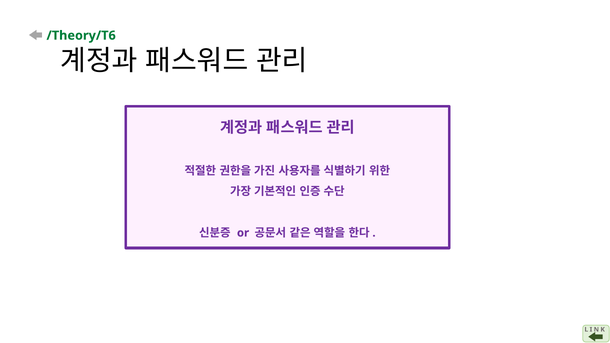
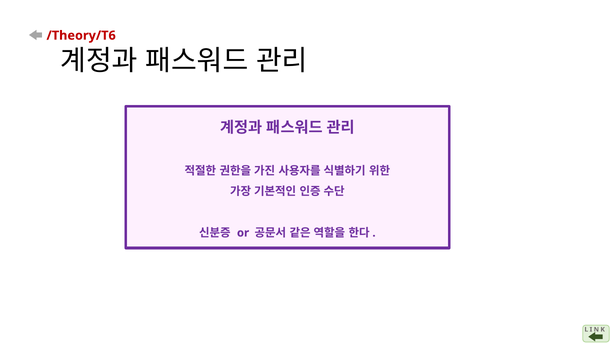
/Theory/T6 colour: green -> red
